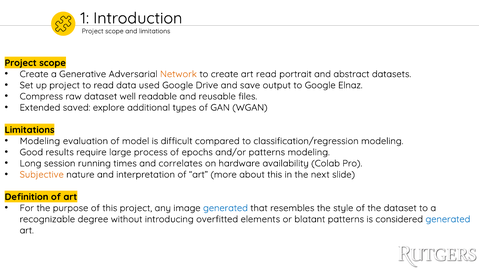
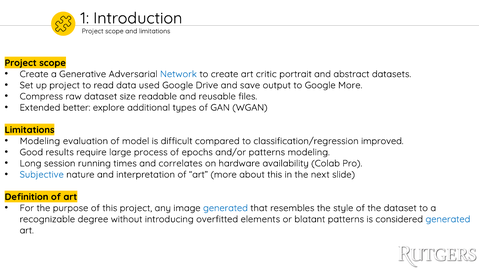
Network colour: orange -> blue
art read: read -> critic
Google Elnaz: Elnaz -> More
well: well -> size
saved: saved -> better
classification/regression modeling: modeling -> improved
Subjective colour: orange -> blue
